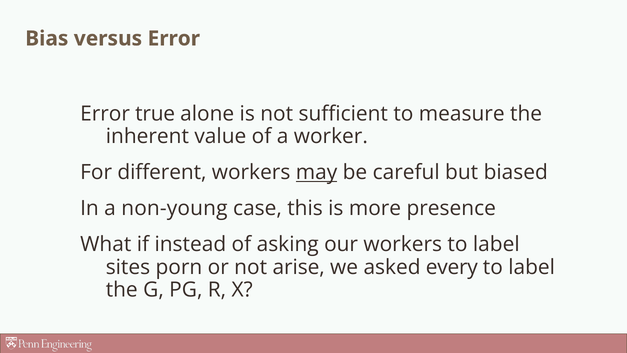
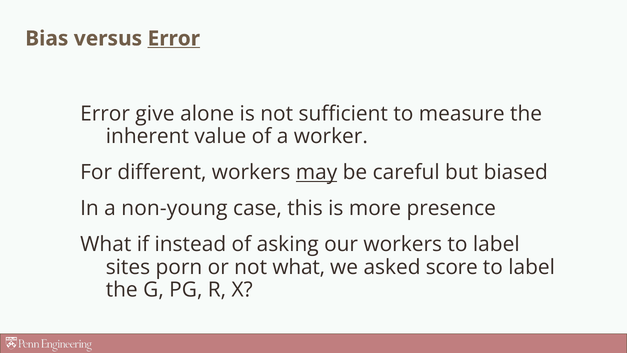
Error at (174, 38) underline: none -> present
true: true -> give
not arise: arise -> what
every: every -> score
